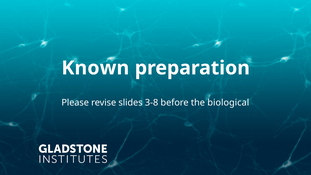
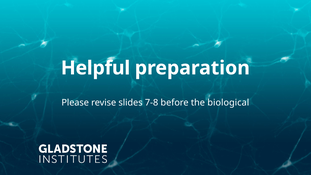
Known: Known -> Helpful
3-8: 3-8 -> 7-8
